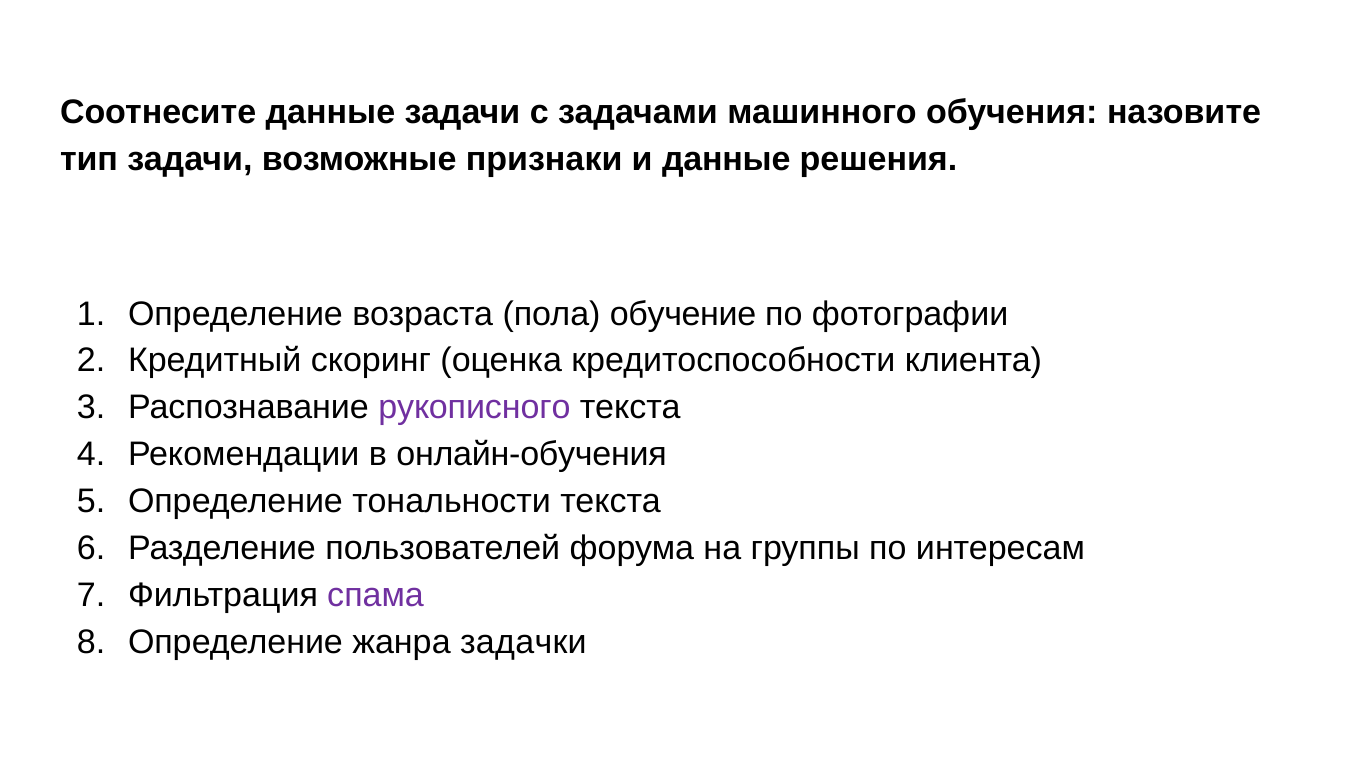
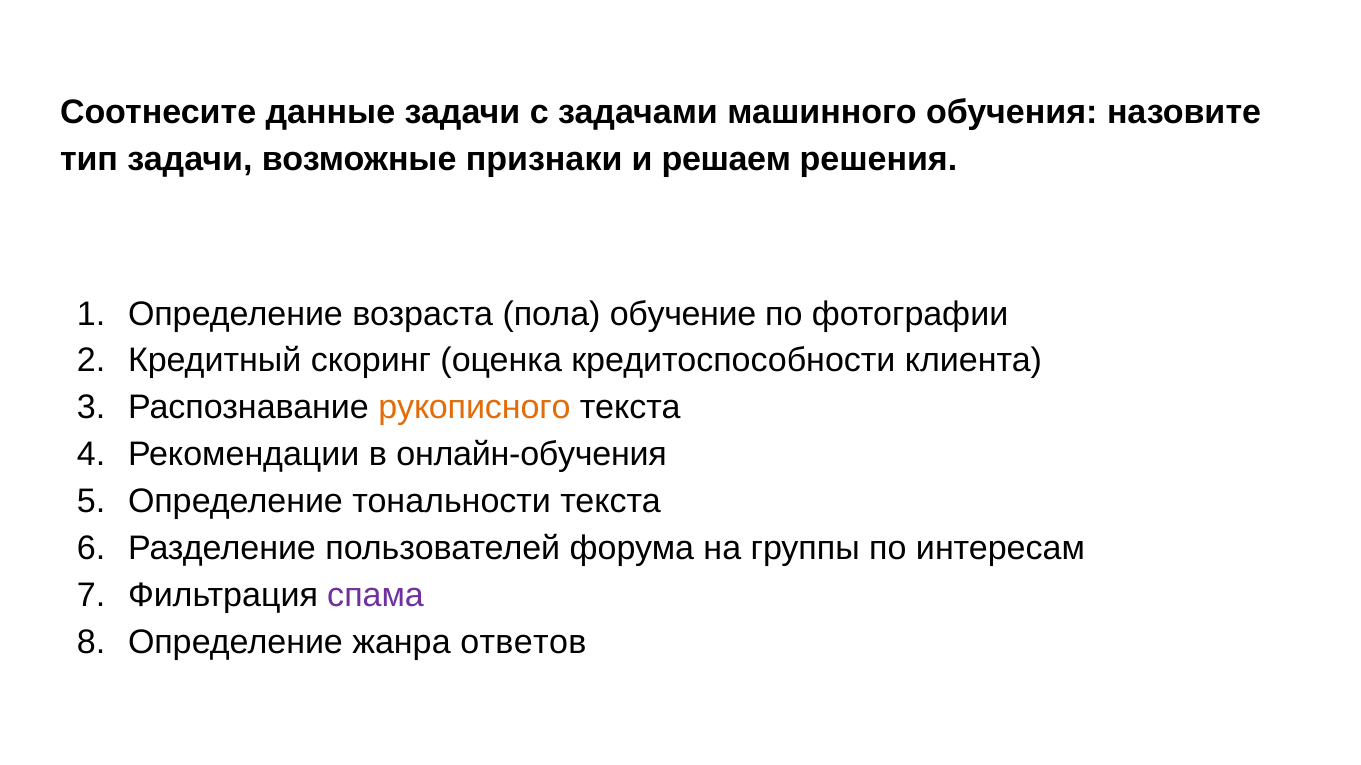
и данные: данные -> решаем
рукописного colour: purple -> orange
задачки: задачки -> ответов
